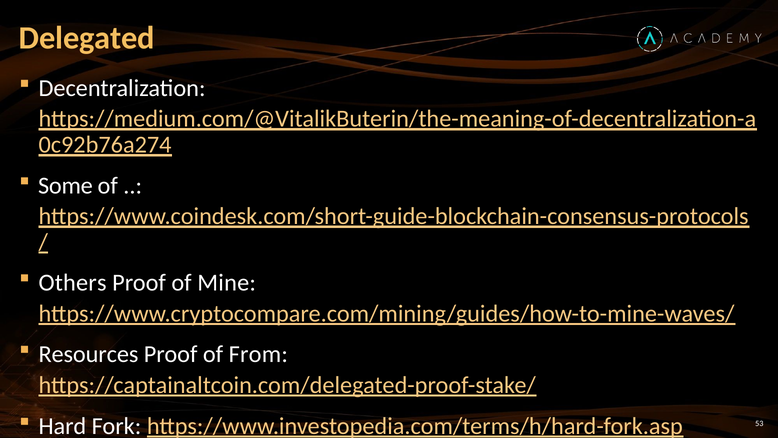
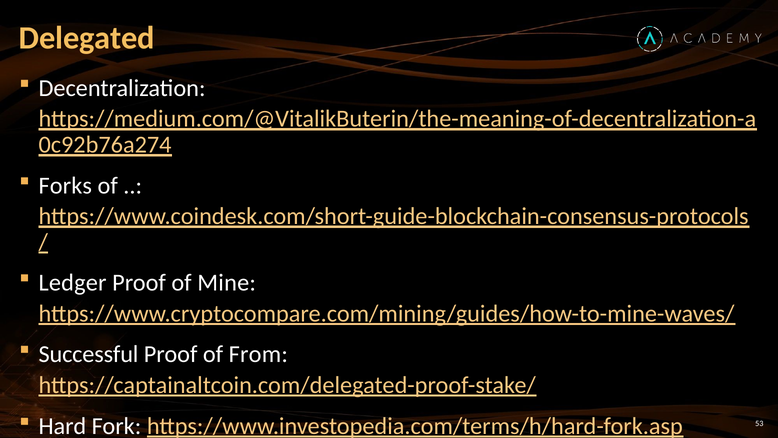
Some: Some -> Forks
Others: Others -> Ledger
Resources: Resources -> Successful
